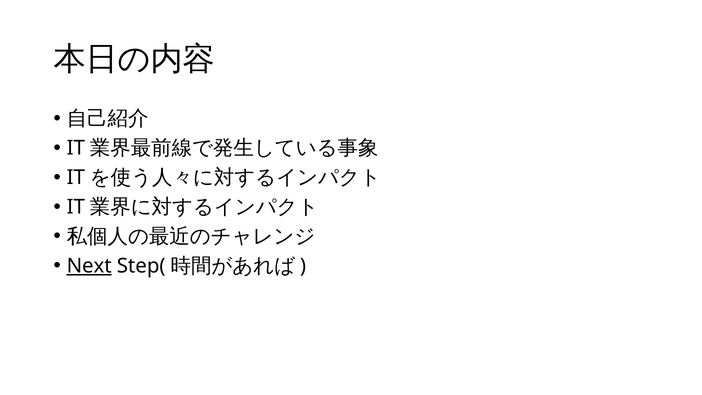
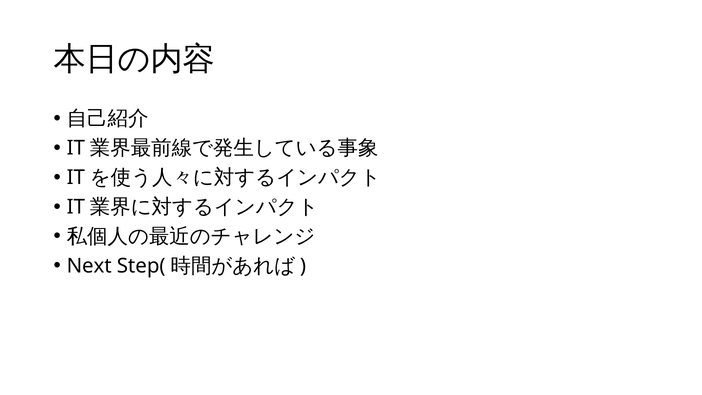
Next underline: present -> none
